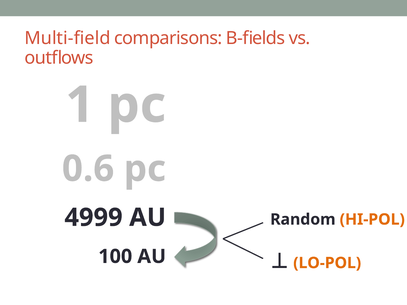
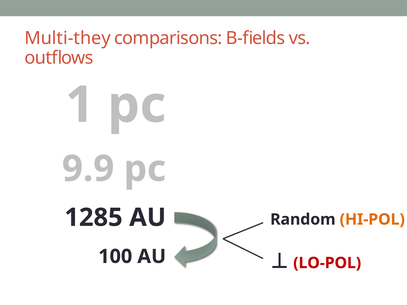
Multi-field: Multi-field -> Multi-they
0.6: 0.6 -> 9.9
4999: 4999 -> 1285
LO-POL colour: orange -> red
